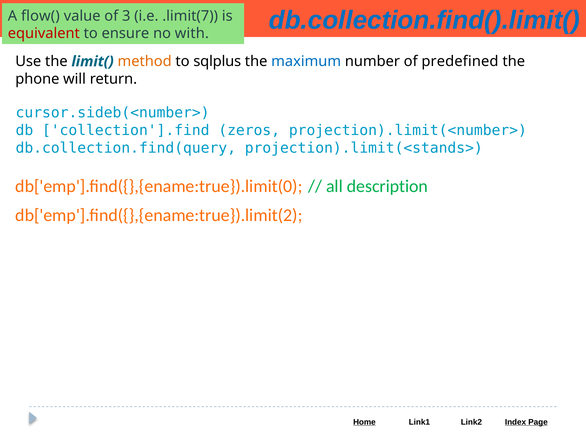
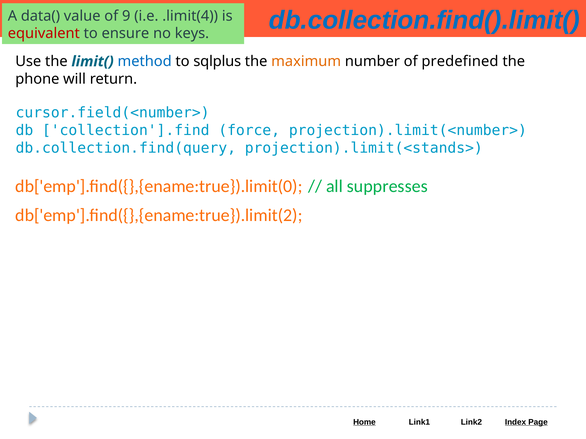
flow(: flow( -> data(
3: 3 -> 9
.limit(7: .limit(7 -> .limit(4
with: with -> keys
method colour: orange -> blue
maximum colour: blue -> orange
cursor.sideb(<number>: cursor.sideb(<number> -> cursor.field(<number>
zeros: zeros -> force
description: description -> suppresses
